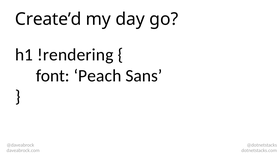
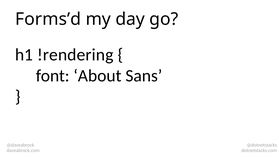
Create’d: Create’d -> Forms’d
Peach: Peach -> About
